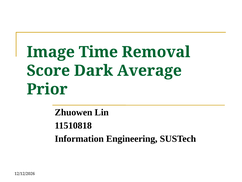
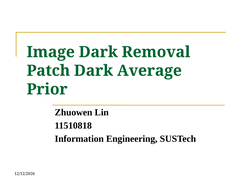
Image Time: Time -> Dark
Score: Score -> Patch
